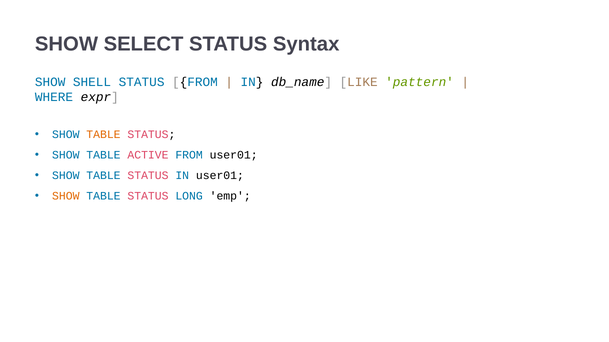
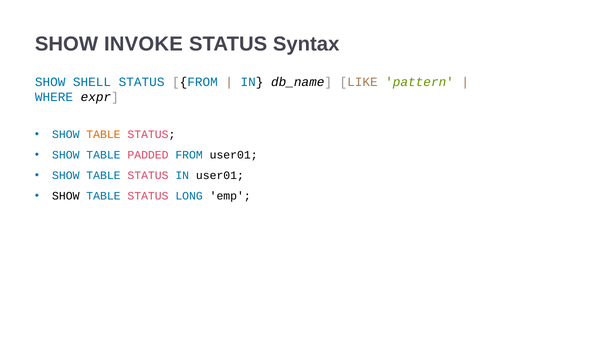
SELECT: SELECT -> INVOKE
ACTIVE: ACTIVE -> PADDED
SHOW at (66, 196) colour: orange -> black
